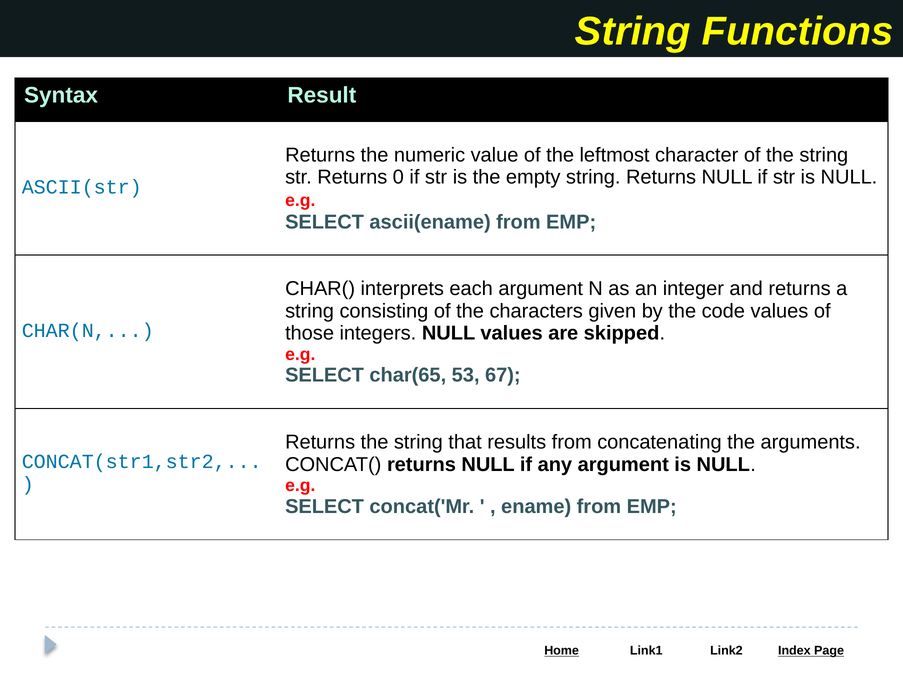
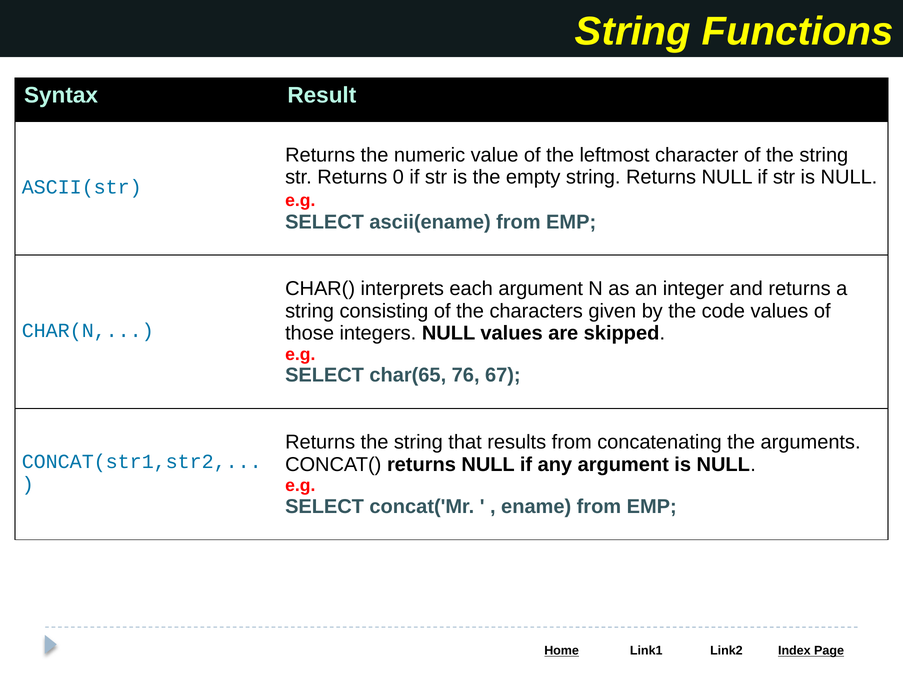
53: 53 -> 76
